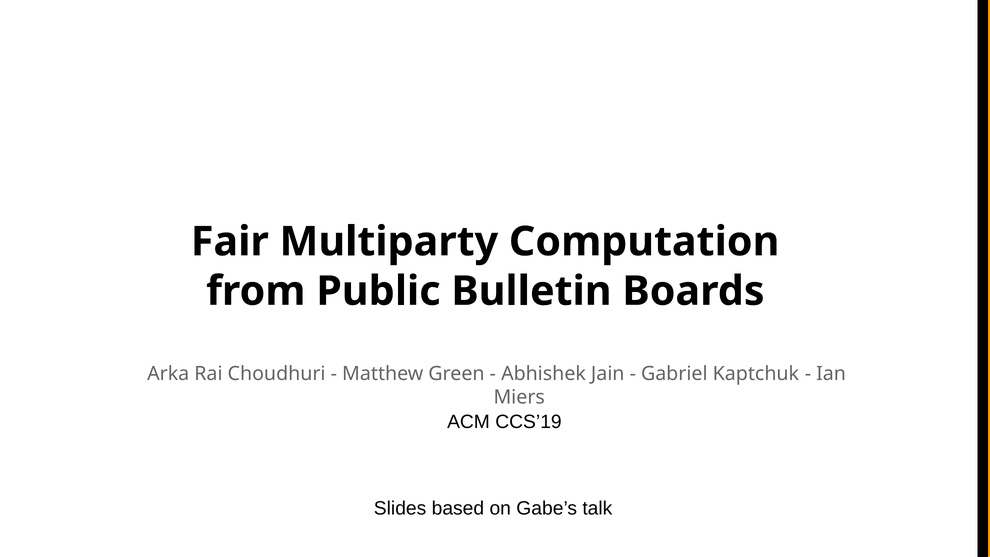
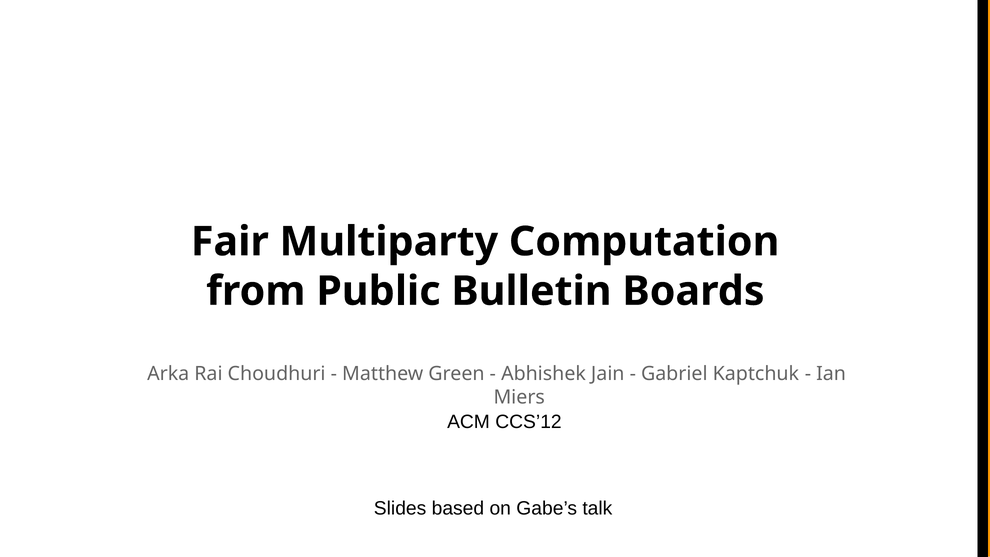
CCS’19: CCS’19 -> CCS’12
